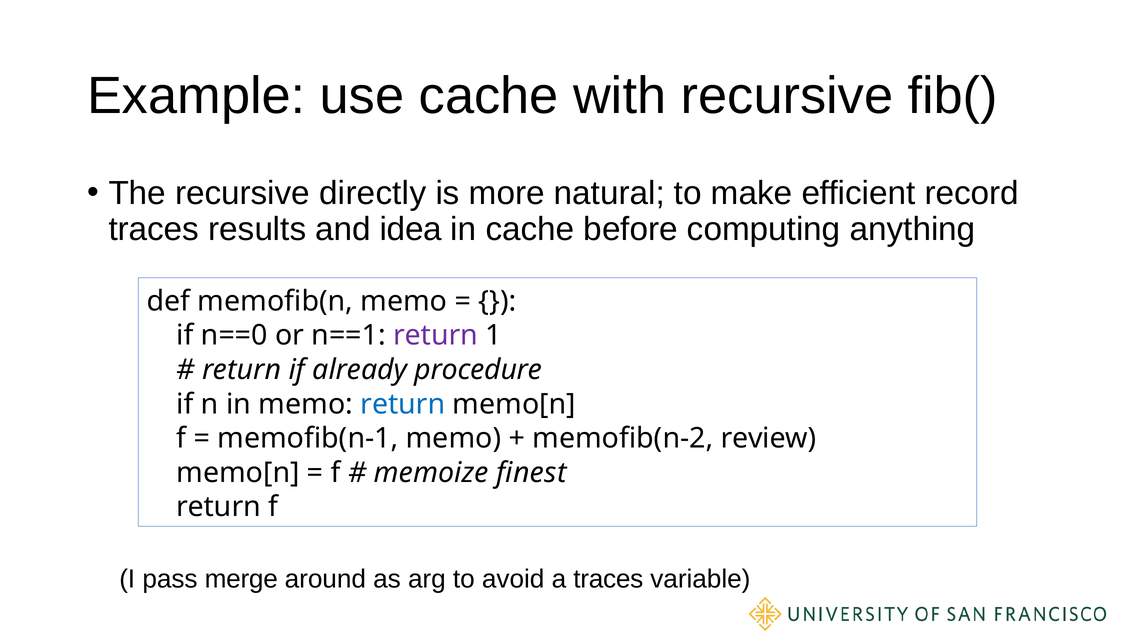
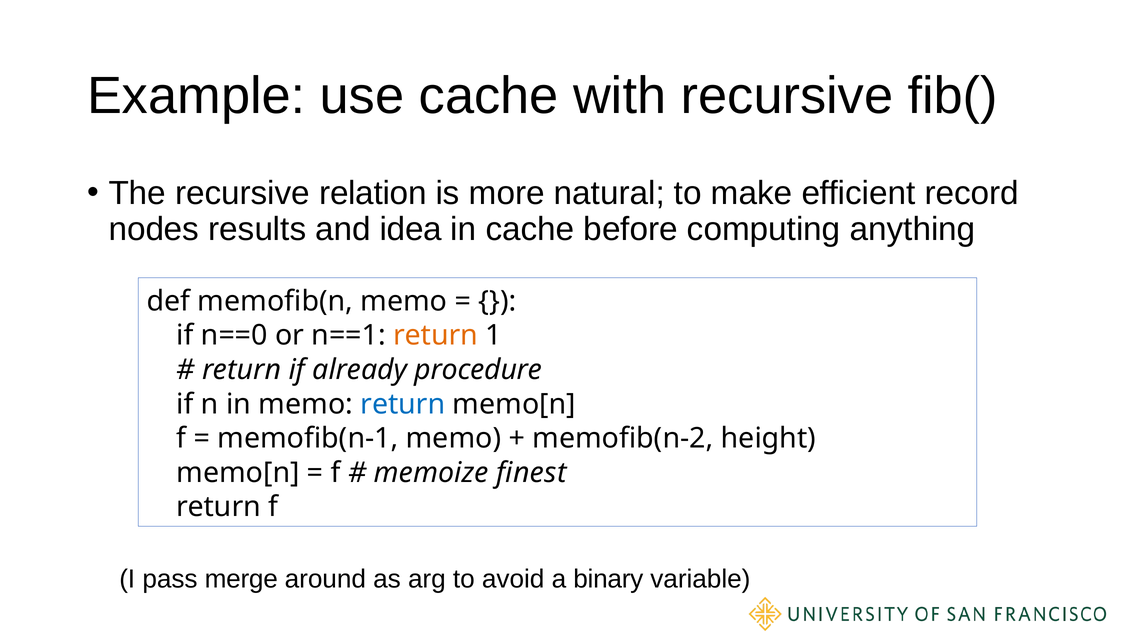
directly: directly -> relation
traces at (154, 229): traces -> nodes
return at (436, 335) colour: purple -> orange
review: review -> height
a traces: traces -> binary
